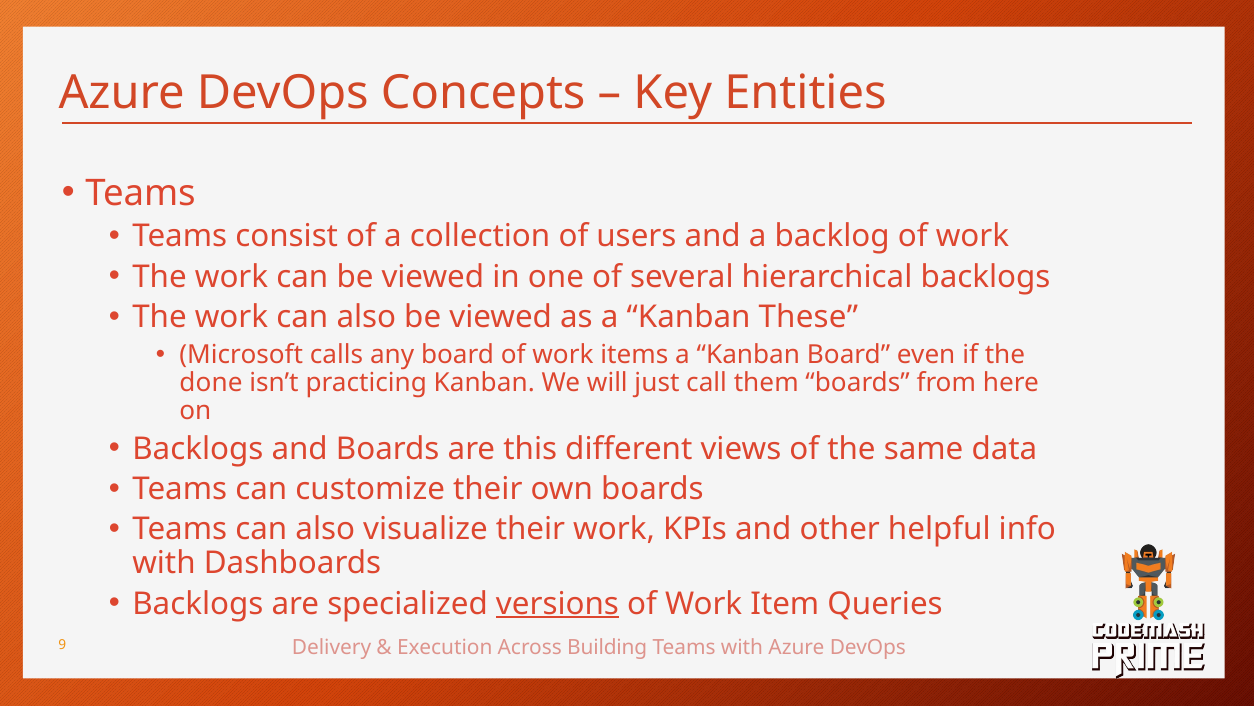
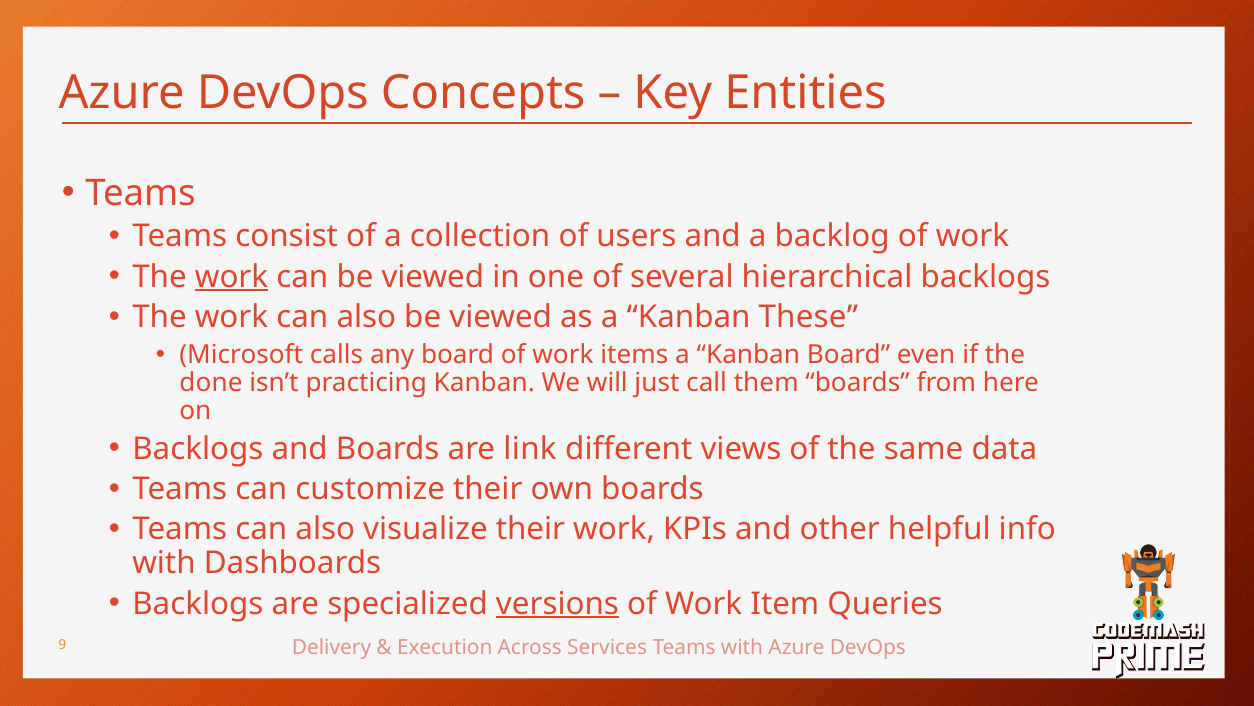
work at (232, 277) underline: none -> present
this: this -> link
Building: Building -> Services
